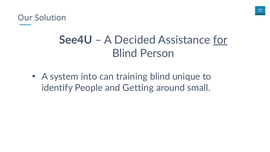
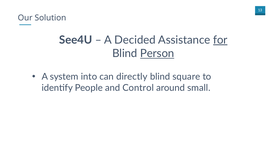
Person underline: none -> present
training: training -> directly
unique: unique -> square
Getting: Getting -> Control
